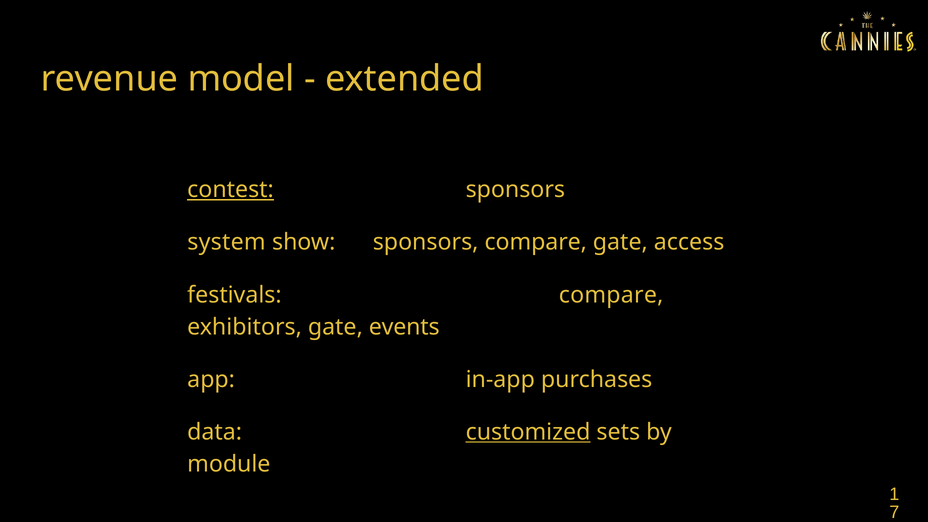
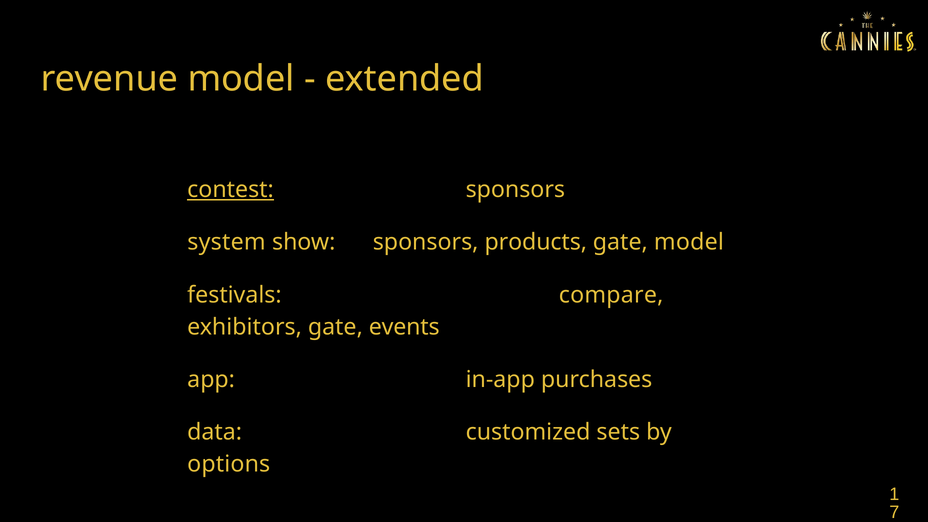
sponsors compare: compare -> products
gate access: access -> model
customized underline: present -> none
module: module -> options
